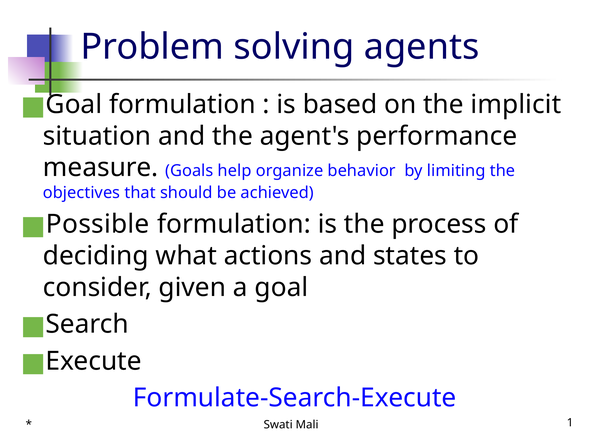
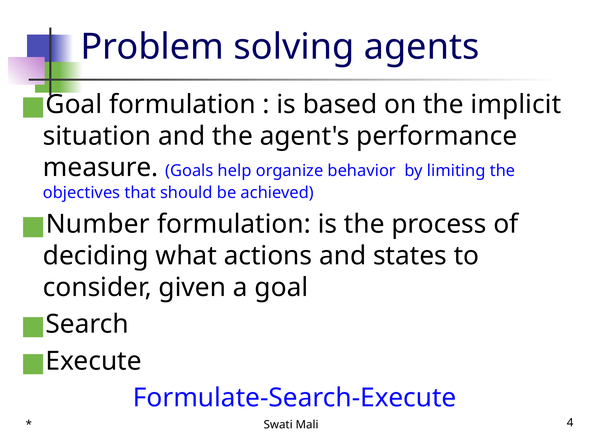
Possible: Possible -> Number
1: 1 -> 4
